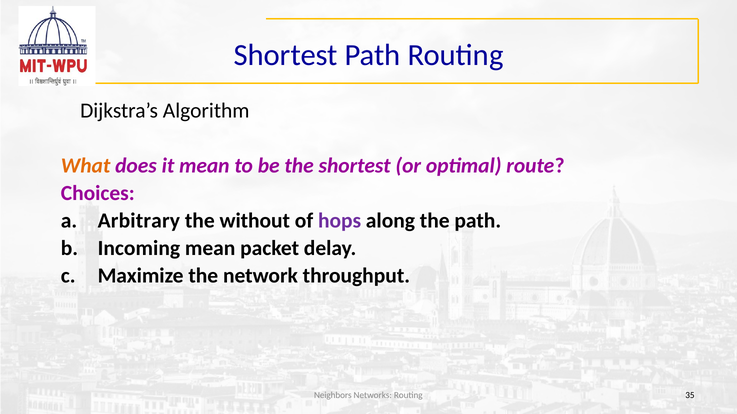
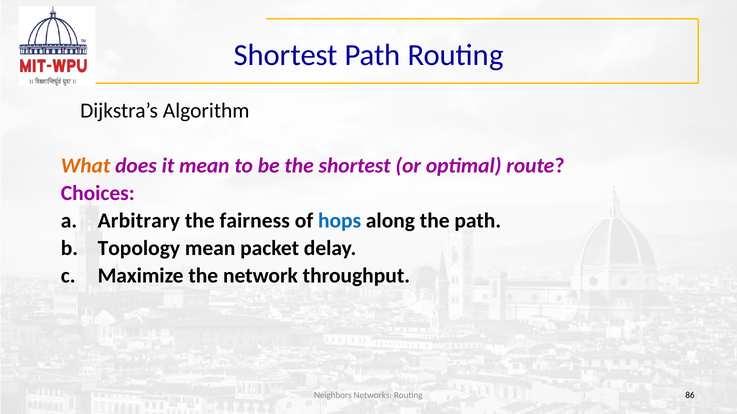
without: without -> fairness
hops colour: purple -> blue
Incoming: Incoming -> Topology
35: 35 -> 86
